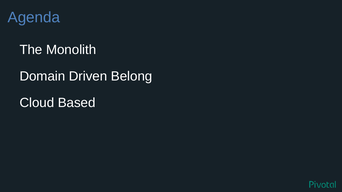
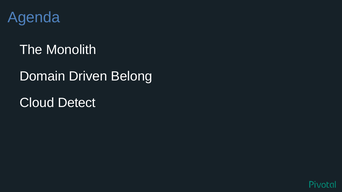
Based: Based -> Detect
